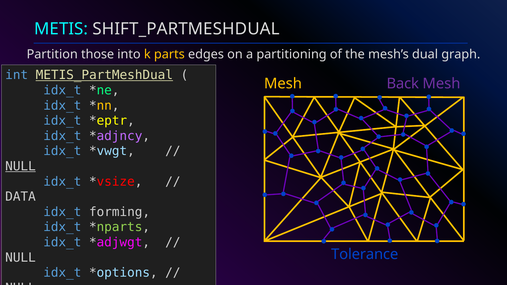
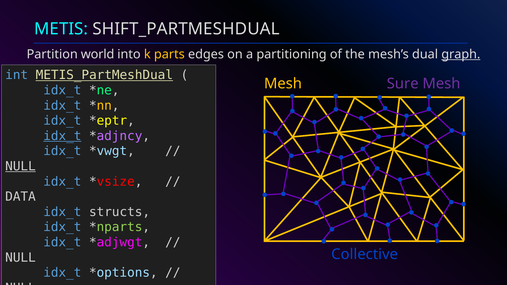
those: those -> world
graph underline: none -> present
Back: Back -> Sure
idx_t at (62, 136) underline: none -> present
forming: forming -> structs
Tolerance: Tolerance -> Collective
